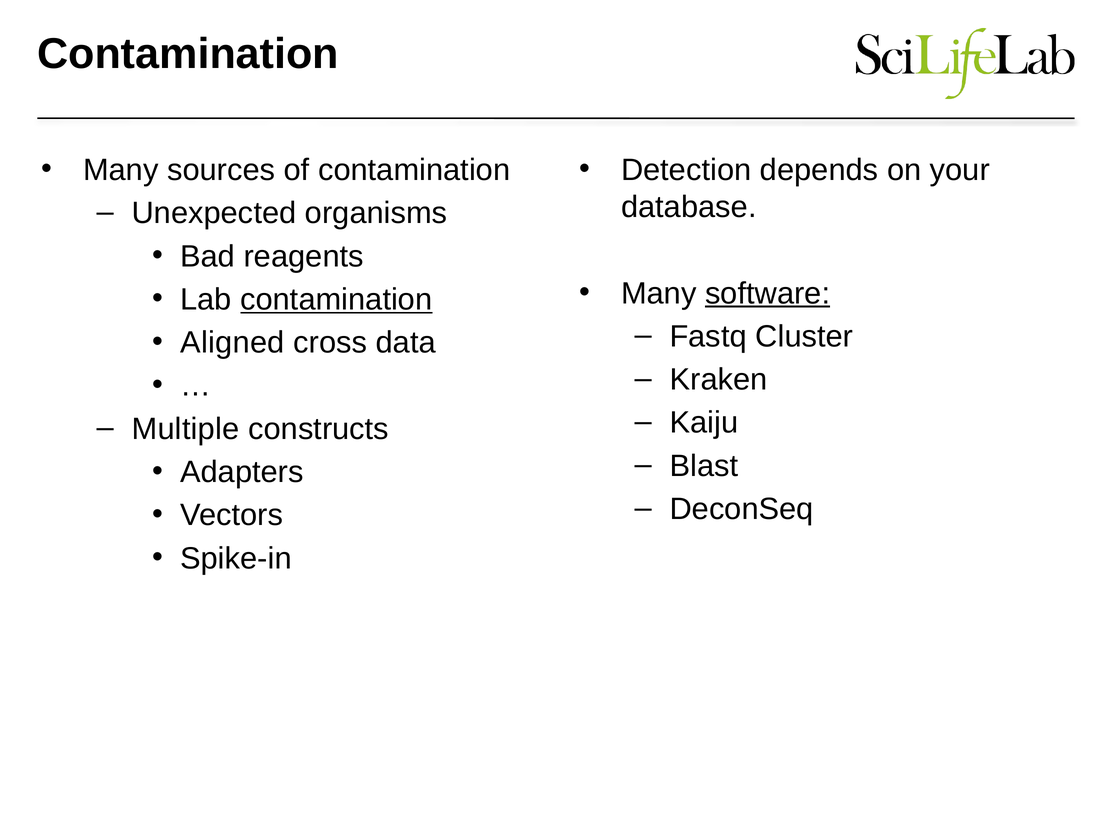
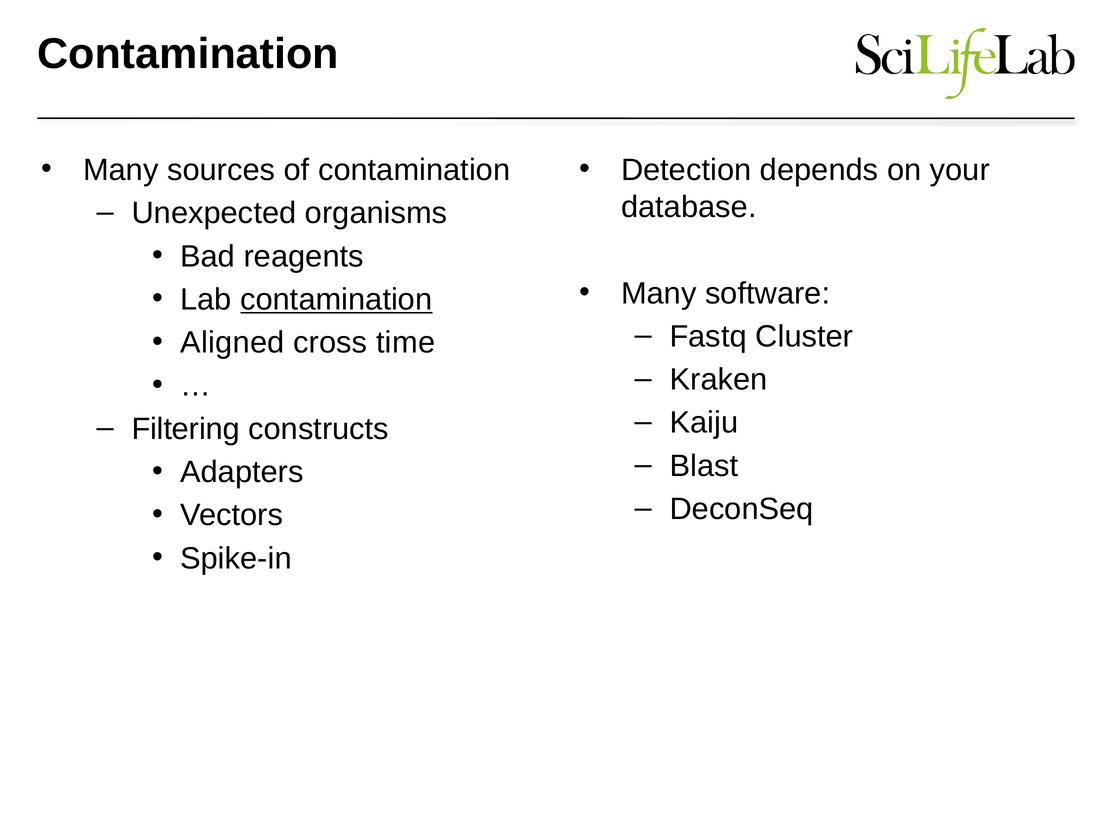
software underline: present -> none
data: data -> time
Multiple: Multiple -> Filtering
